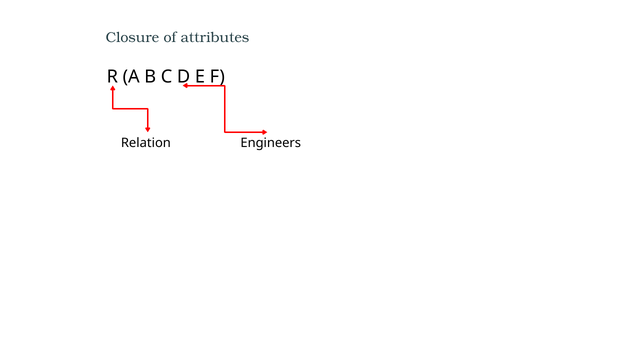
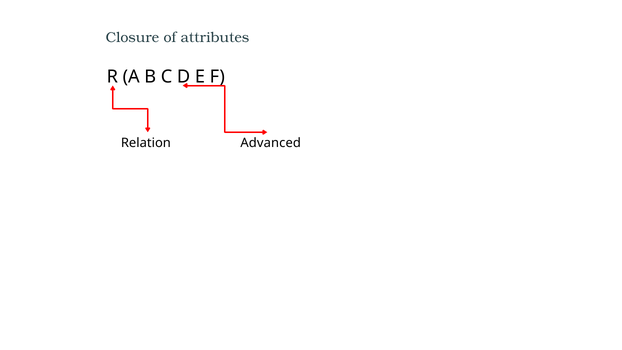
Engineers: Engineers -> Advanced
